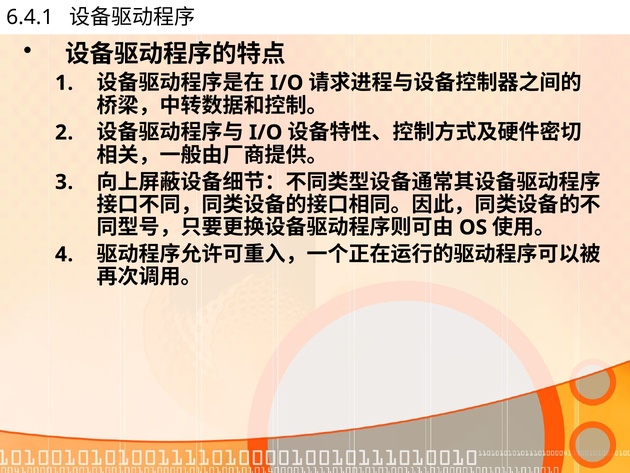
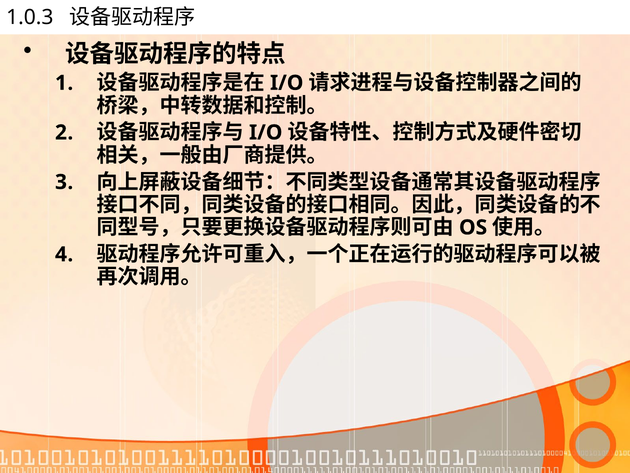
6.4.1: 6.4.1 -> 1.0.3
